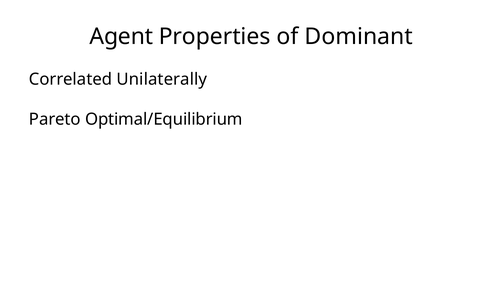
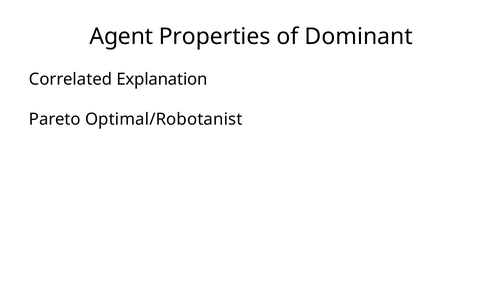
Unilaterally: Unilaterally -> Explanation
Optimal/Equilibrium: Optimal/Equilibrium -> Optimal/Robotanist
